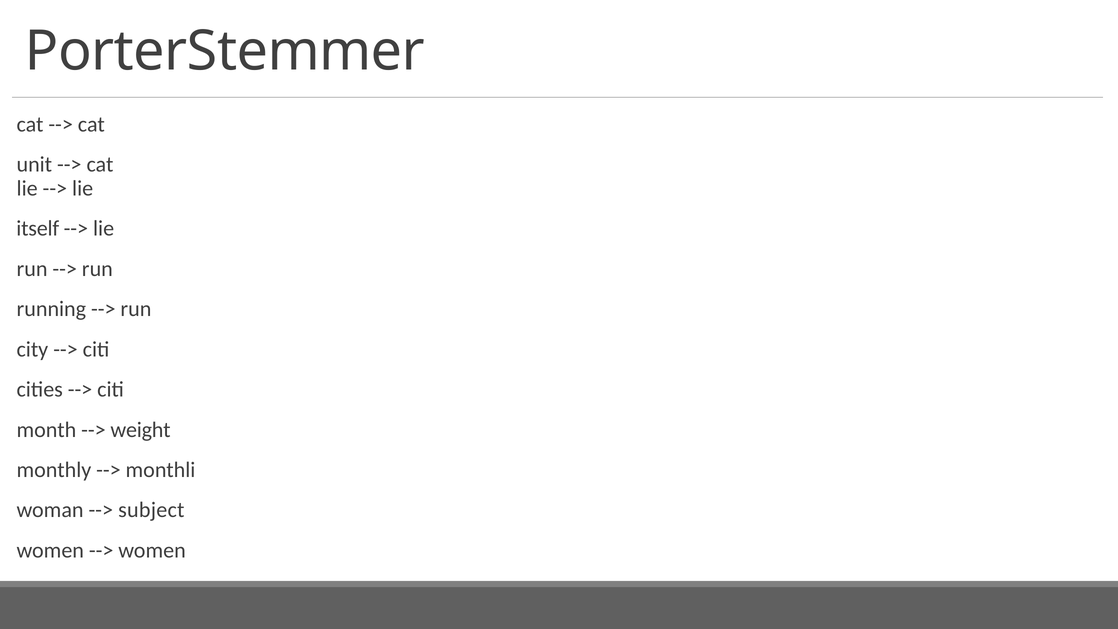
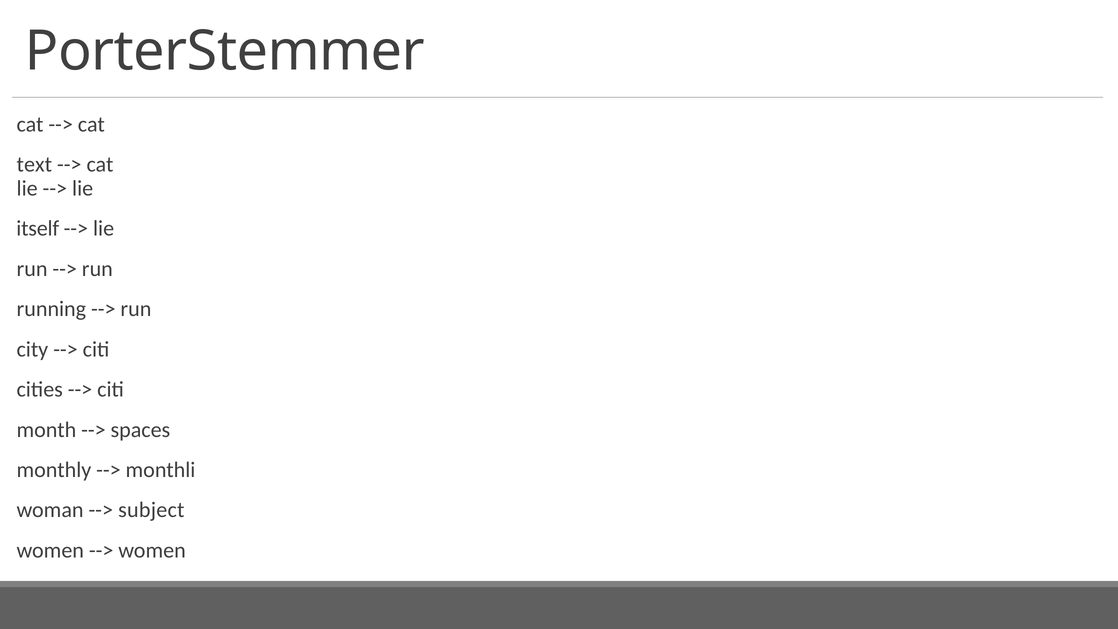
unit: unit -> text
weight: weight -> spaces
